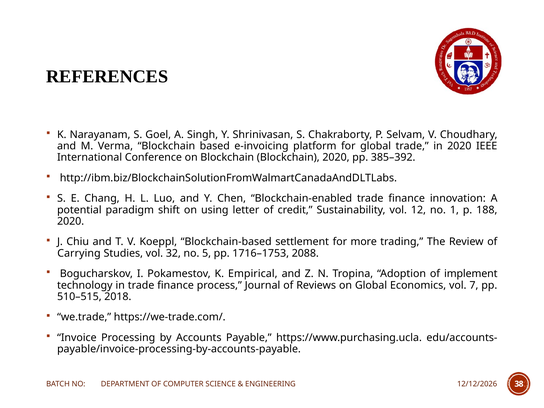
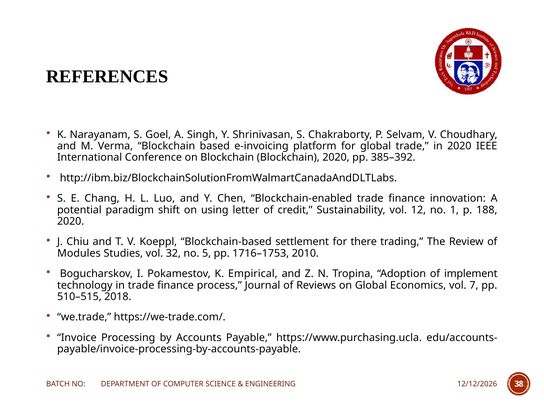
more: more -> there
Carrying: Carrying -> Modules
2088: 2088 -> 2010
